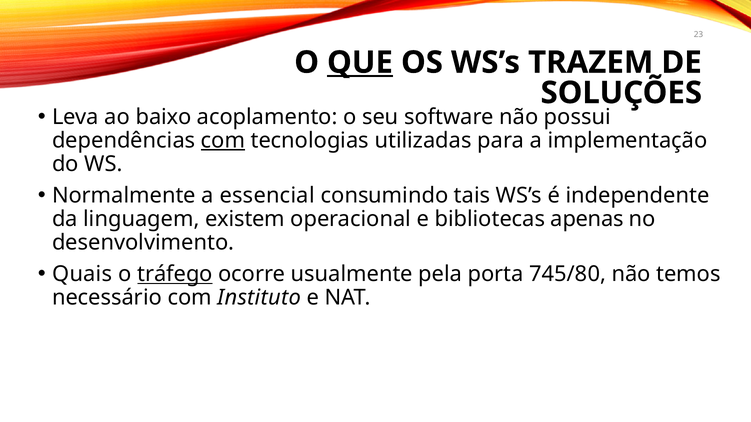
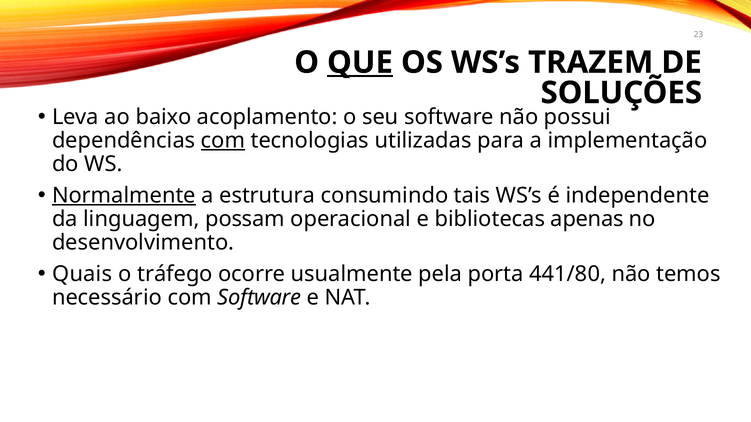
Normalmente underline: none -> present
essencial: essencial -> estrutura
existem: existem -> possam
tráfego underline: present -> none
745/80: 745/80 -> 441/80
com Instituto: Instituto -> Software
